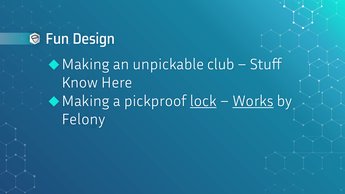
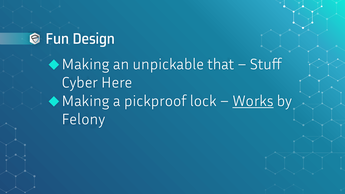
club: club -> that
Know: Know -> Cyber
lock underline: present -> none
